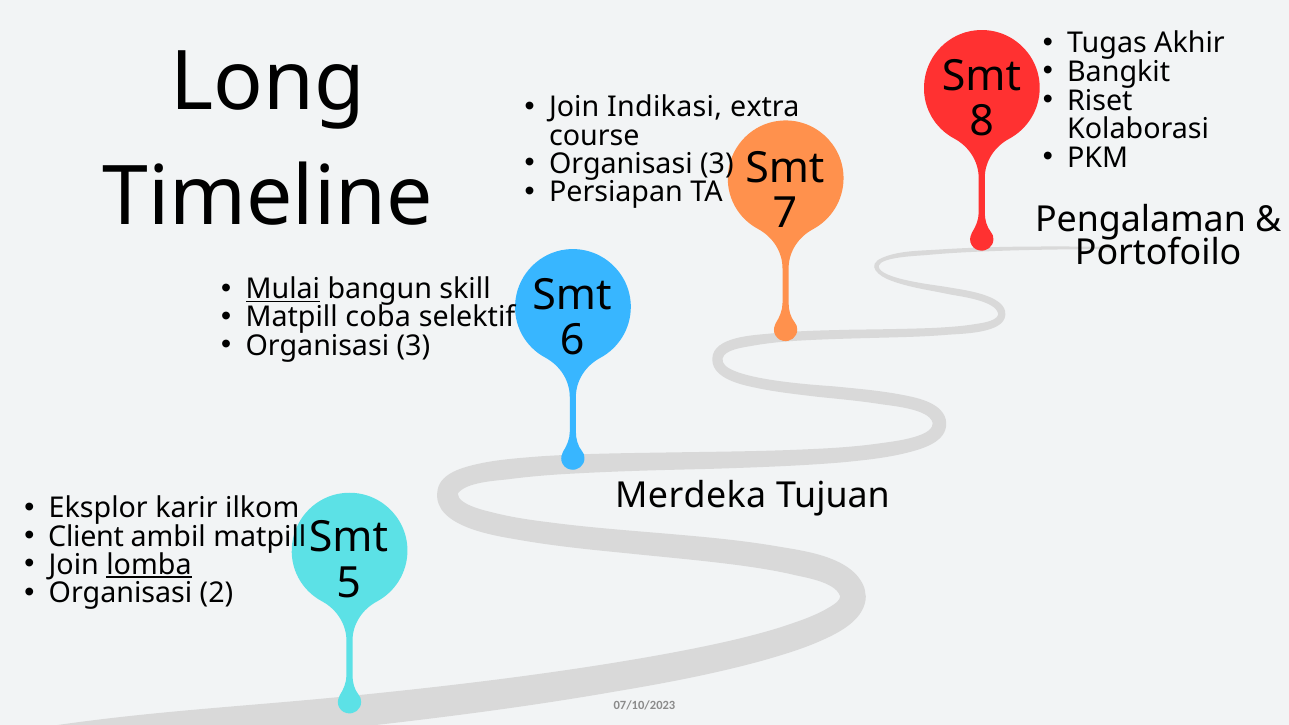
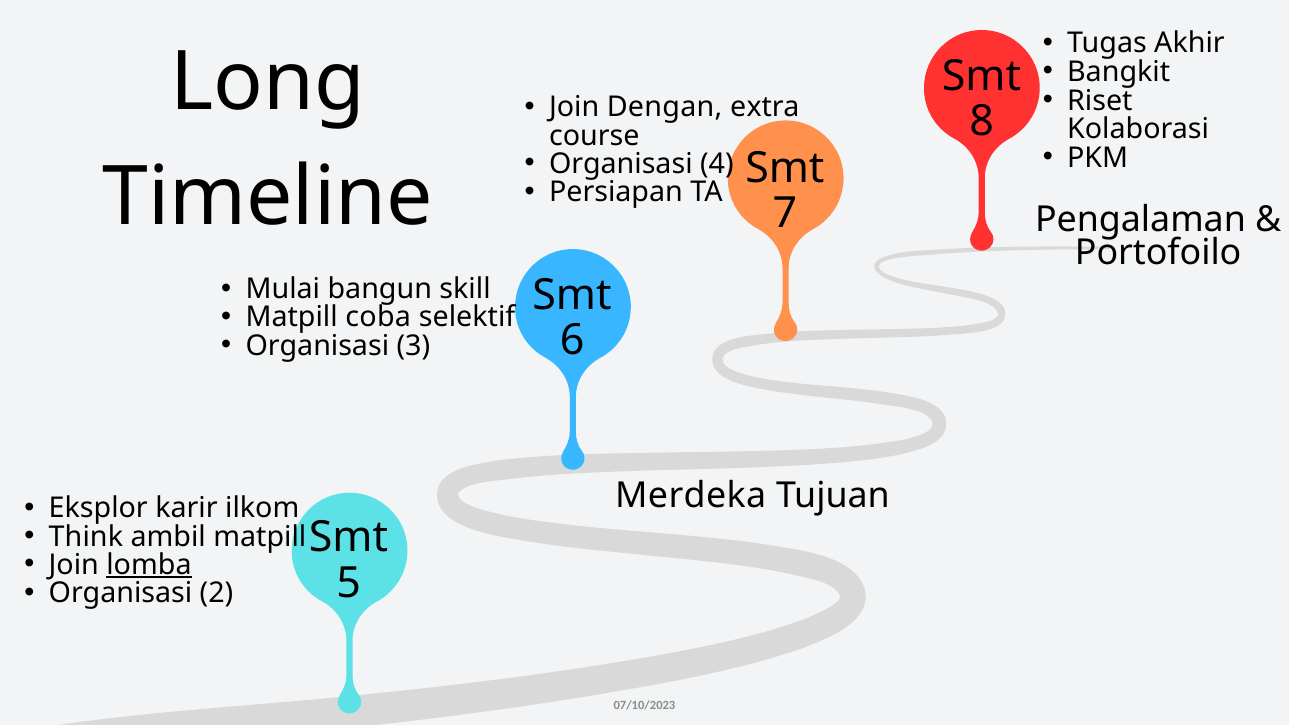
Indikasi: Indikasi -> Dengan
3 at (717, 164): 3 -> 4
Mulai underline: present -> none
Client: Client -> Think
